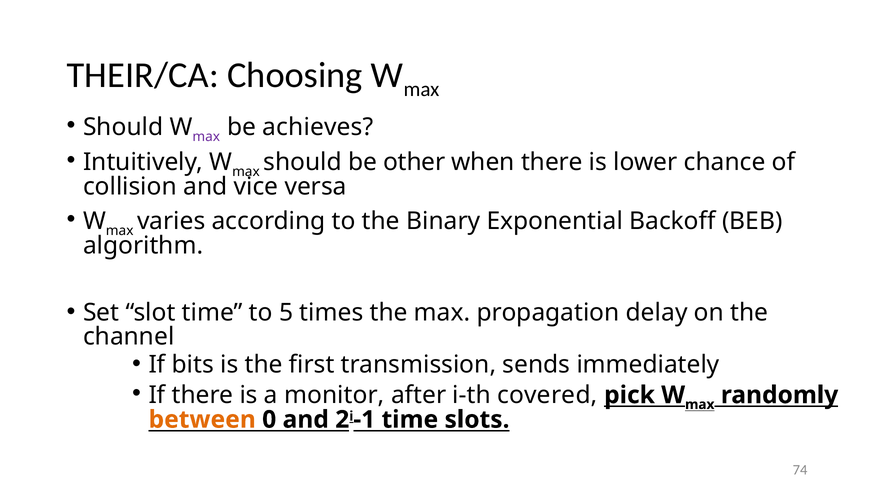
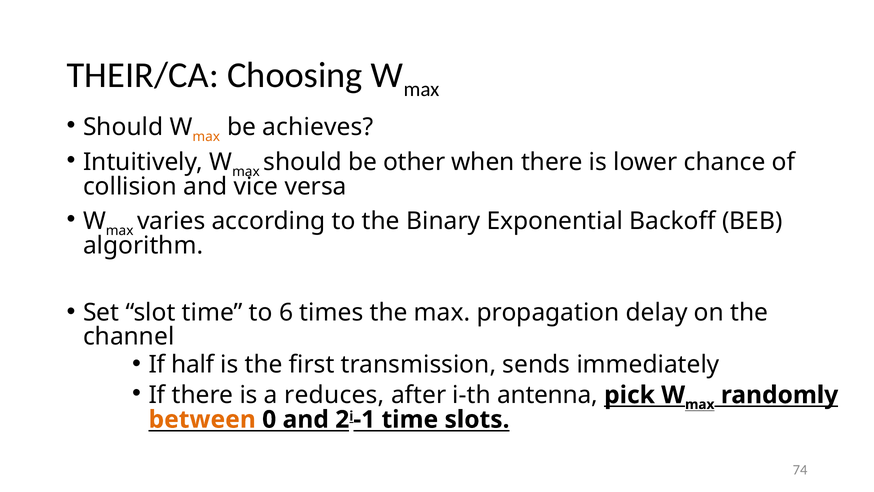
max at (206, 137) colour: purple -> orange
5: 5 -> 6
bits: bits -> half
monitor: monitor -> reduces
covered: covered -> antenna
